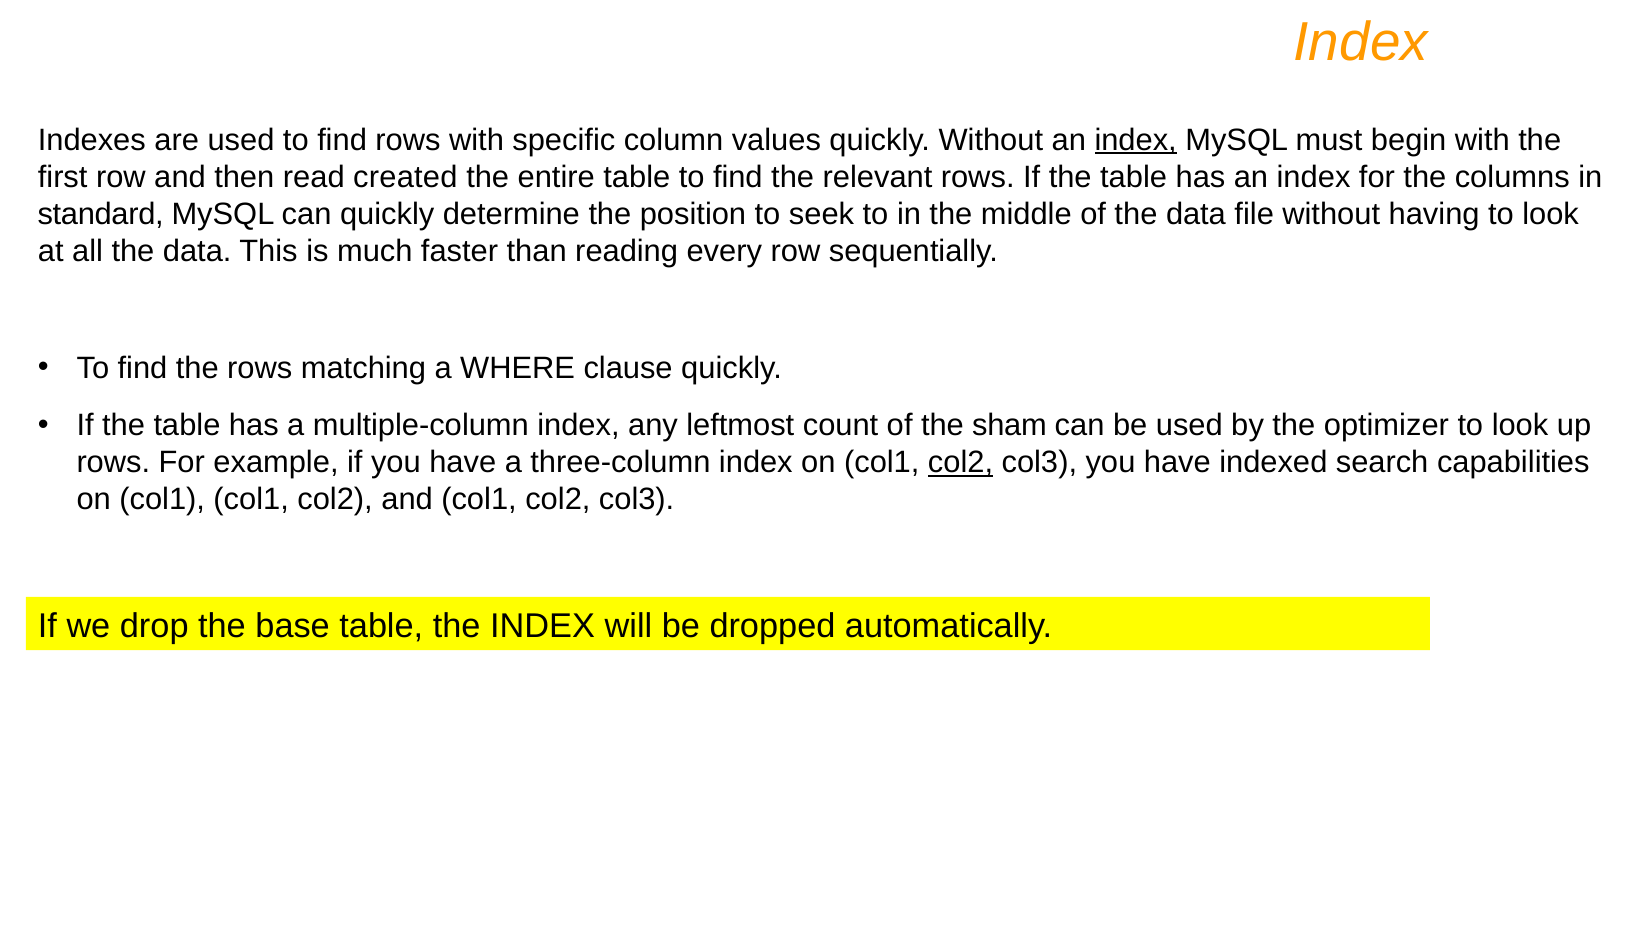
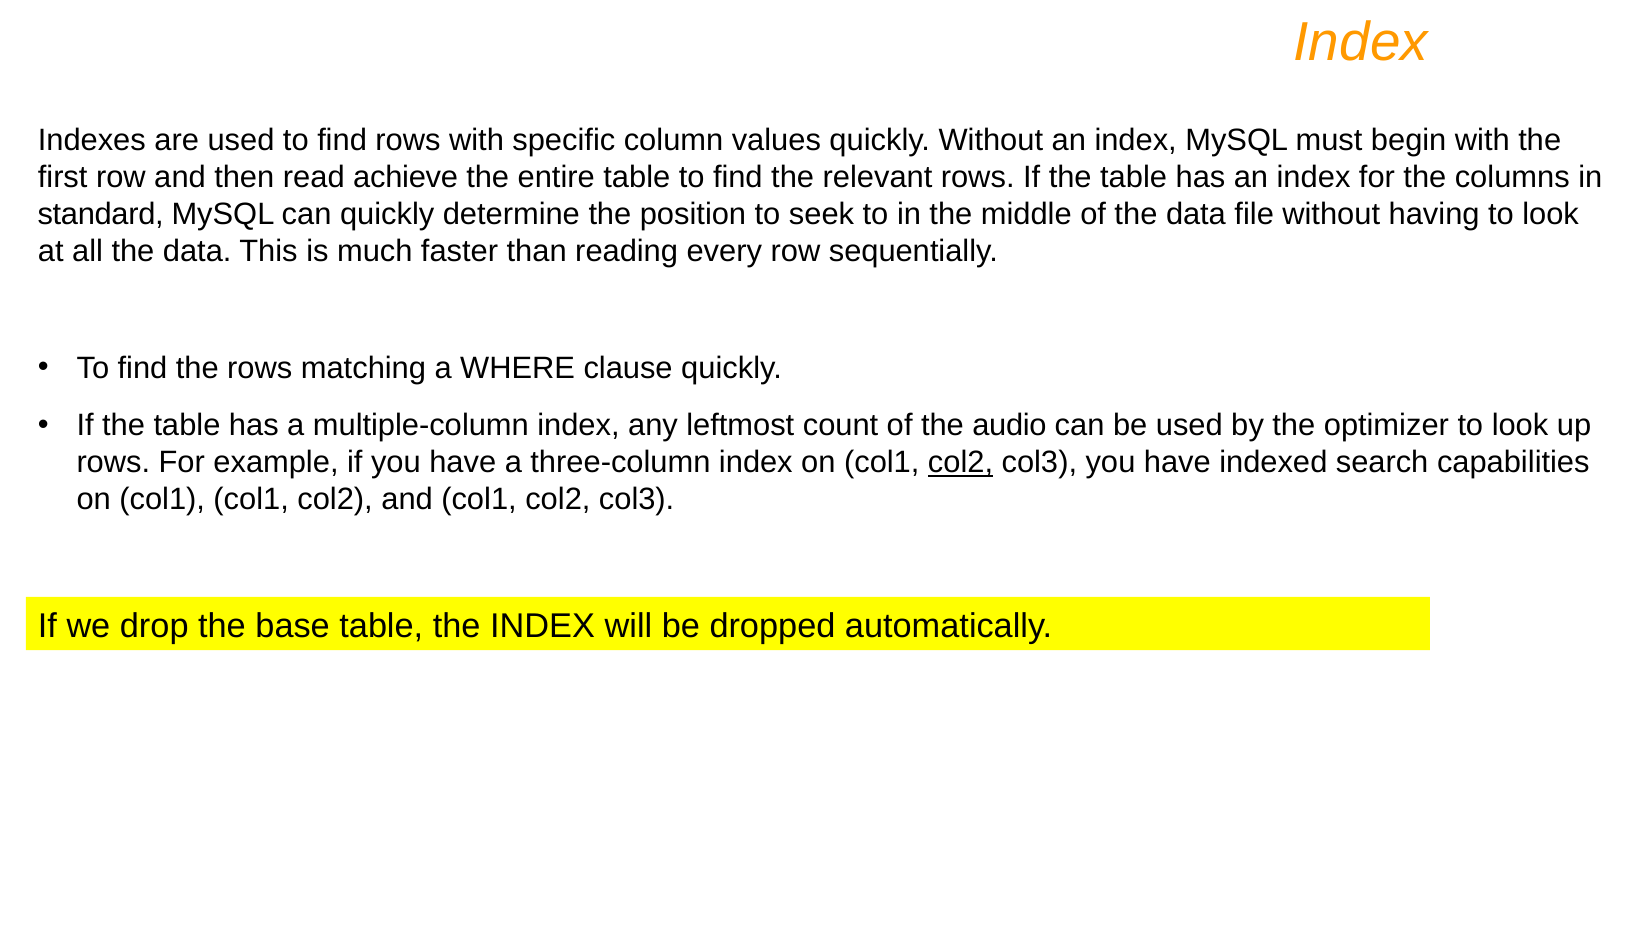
index at (1136, 140) underline: present -> none
created: created -> achieve
sham: sham -> audio
